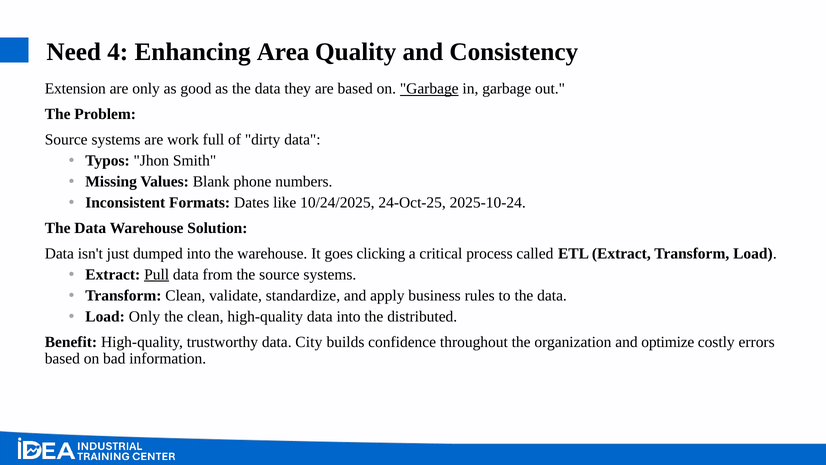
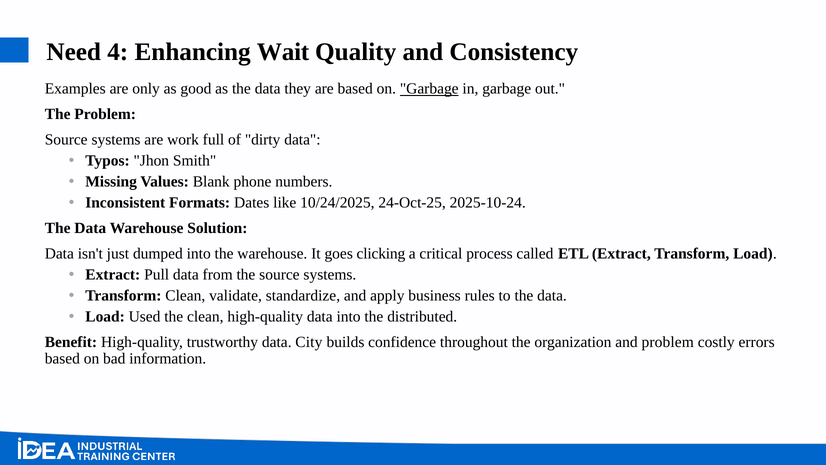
Area: Area -> Wait
Extension: Extension -> Examples
Pull underline: present -> none
Load Only: Only -> Used
and optimize: optimize -> problem
